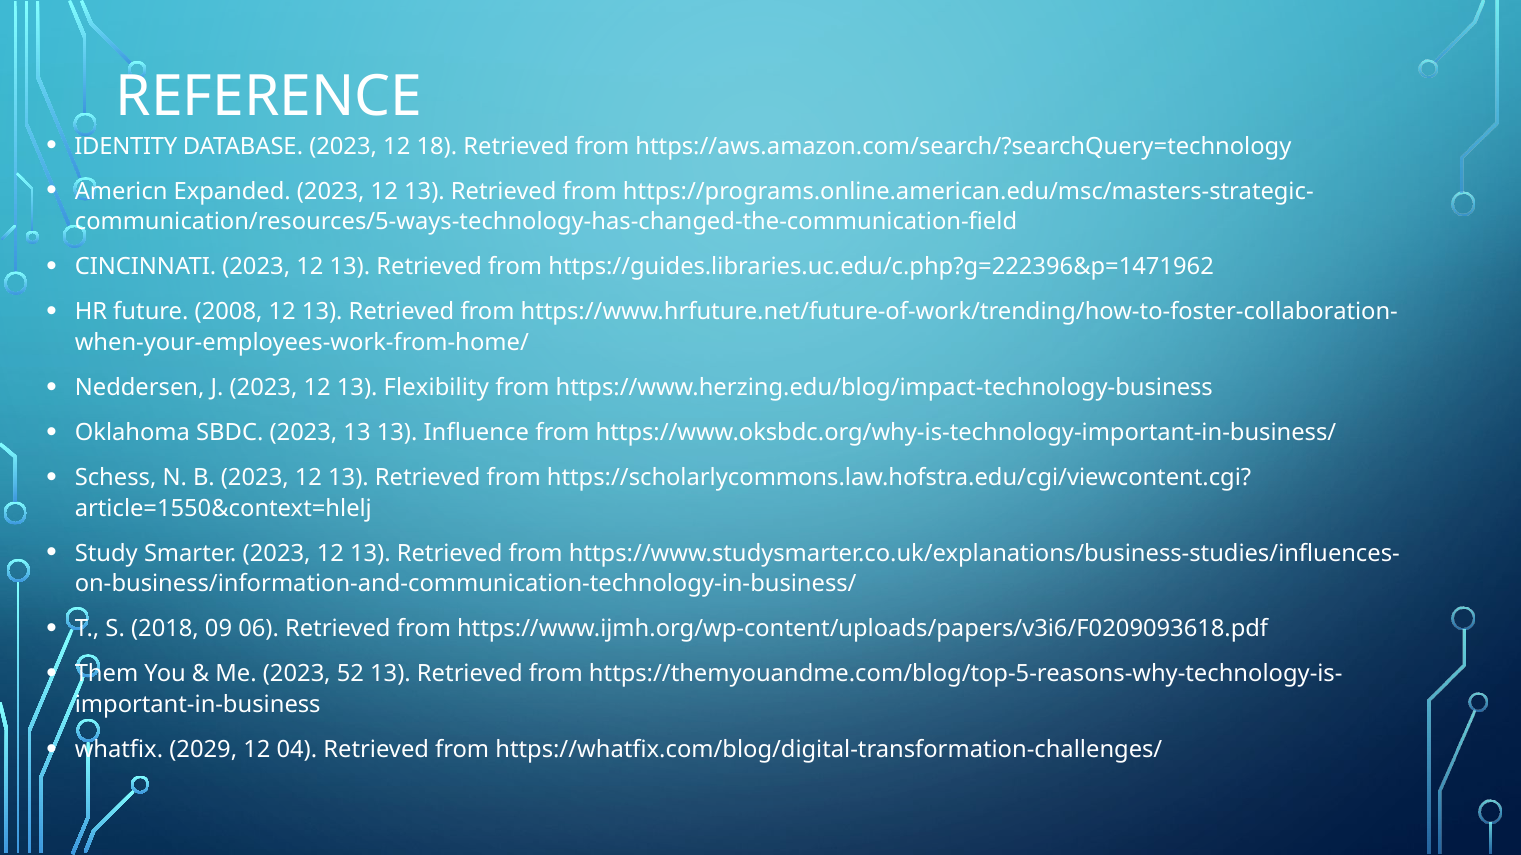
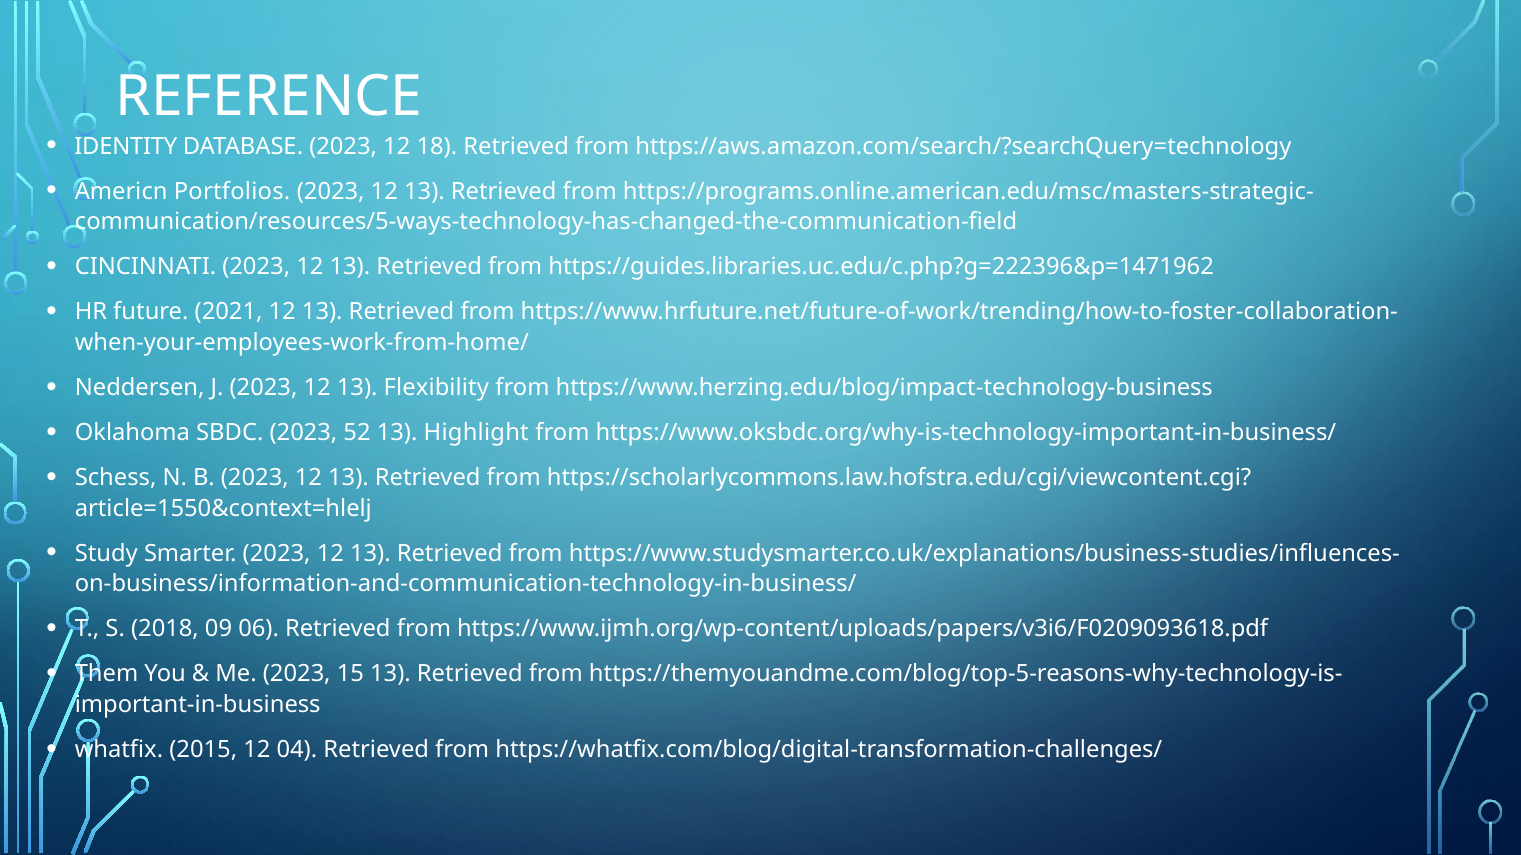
Expanded: Expanded -> Portfolios
2008: 2008 -> 2021
2023 13: 13 -> 52
Influence: Influence -> Highlight
52: 52 -> 15
2029: 2029 -> 2015
